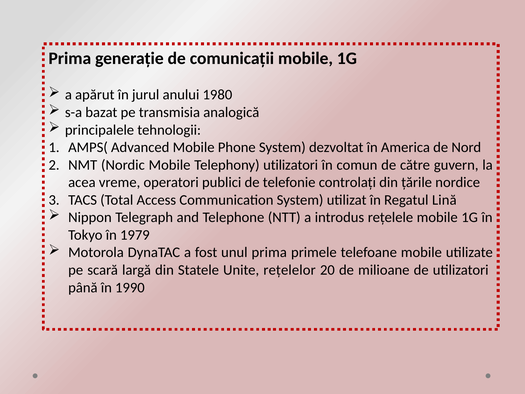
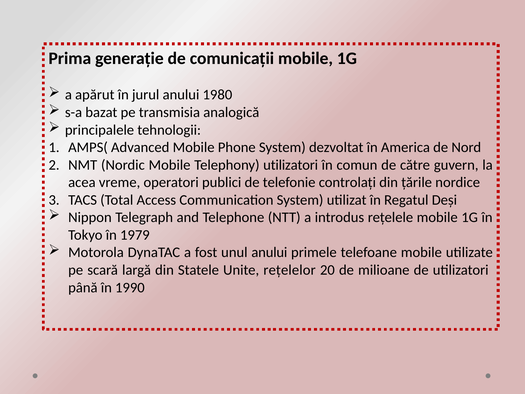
Lină: Lină -> Deși
unul prima: prima -> anului
